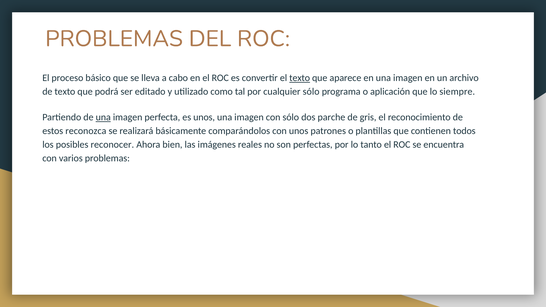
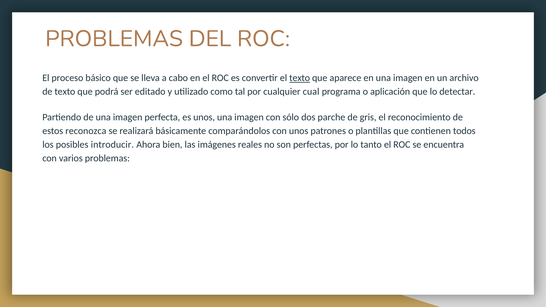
cualquier sólo: sólo -> cual
siempre: siempre -> detectar
una at (103, 117) underline: present -> none
reconocer: reconocer -> introducir
